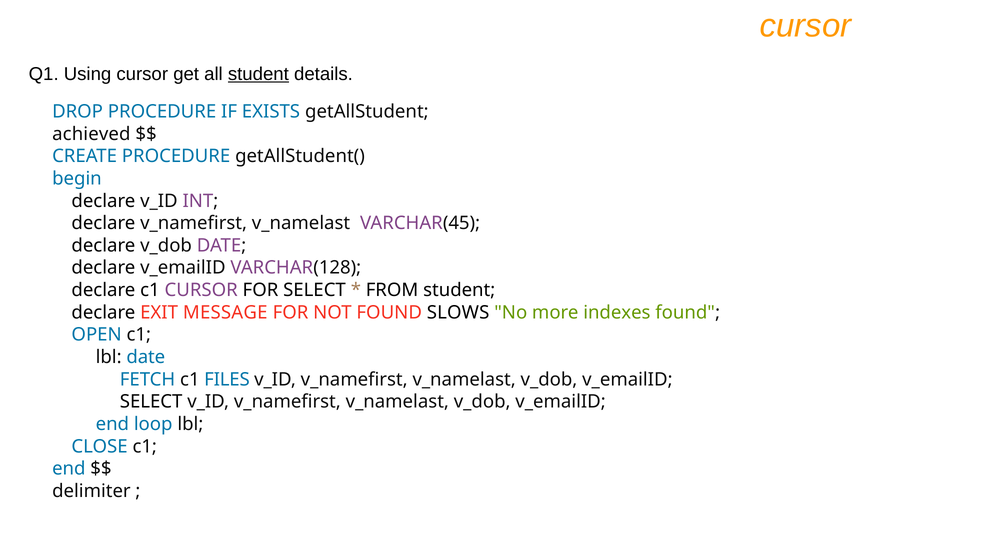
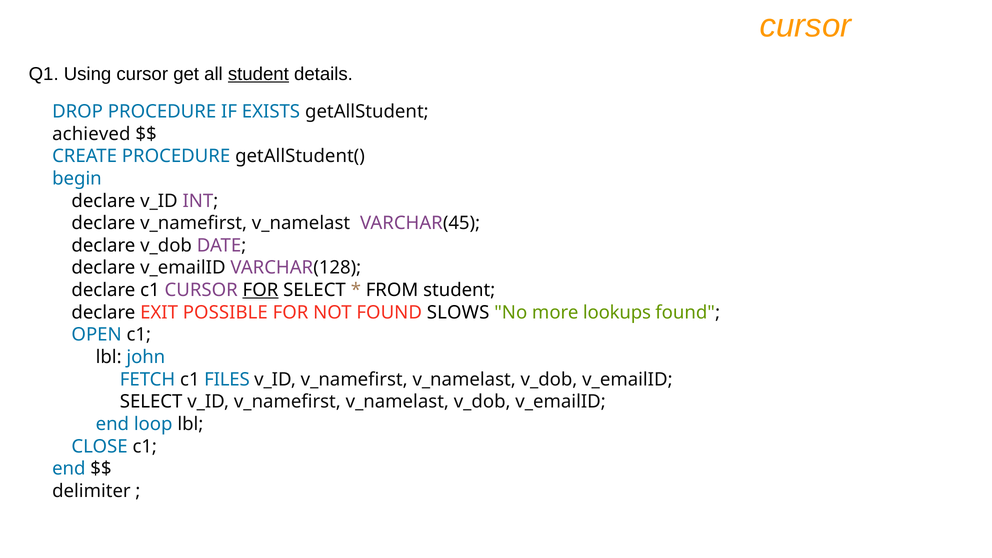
FOR at (260, 290) underline: none -> present
MESSAGE: MESSAGE -> POSSIBLE
indexes: indexes -> lookups
lbl date: date -> john
